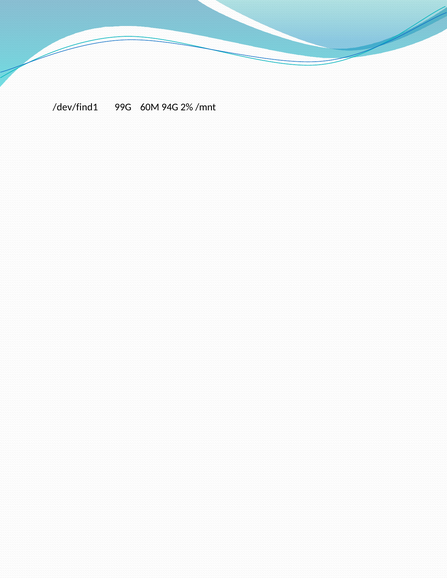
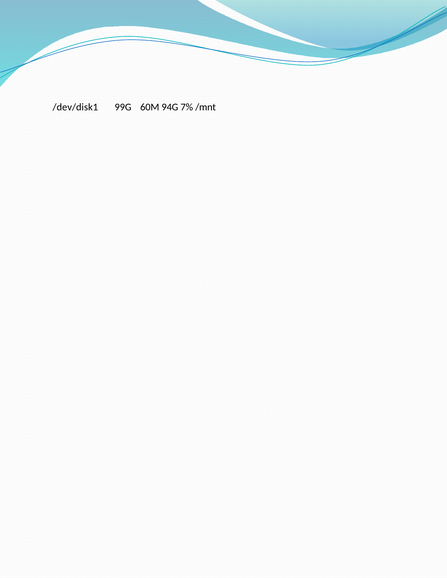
/dev/find1: /dev/find1 -> /dev/disk1
2%: 2% -> 7%
